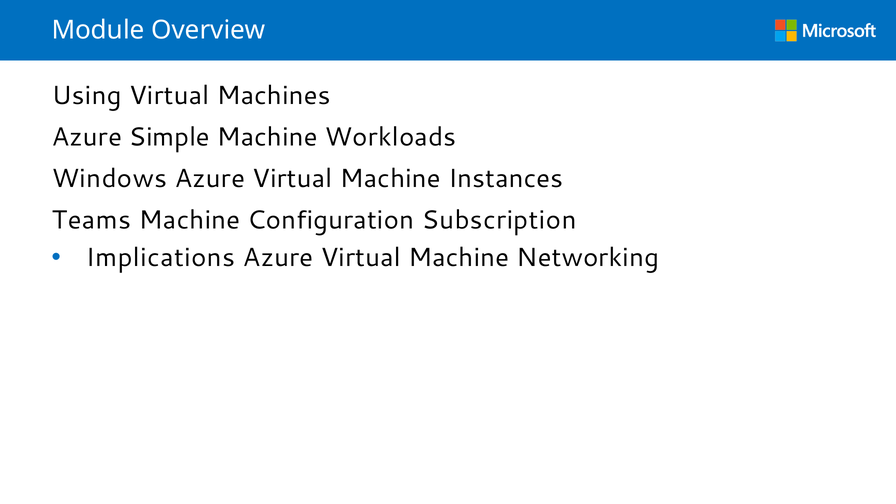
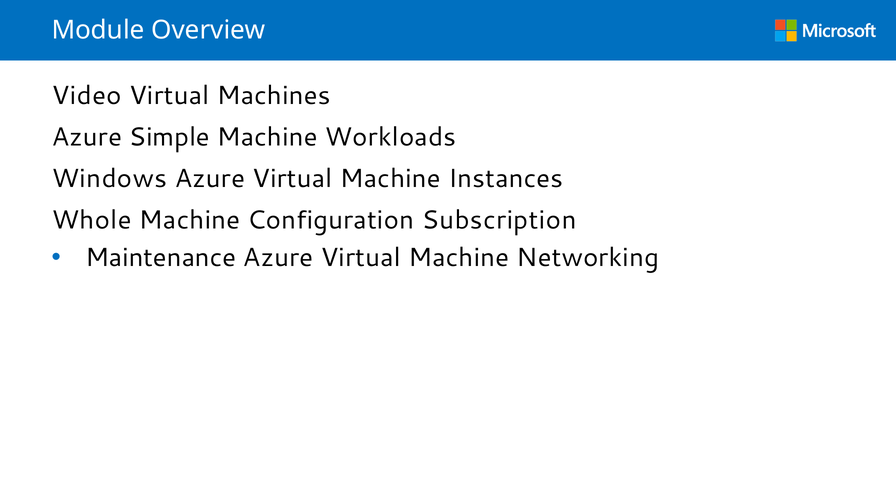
Using: Using -> Video
Teams: Teams -> Whole
Implications: Implications -> Maintenance
